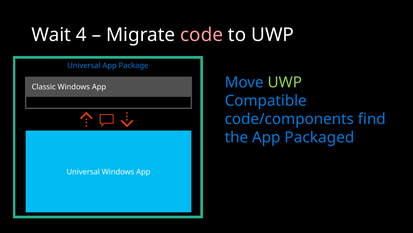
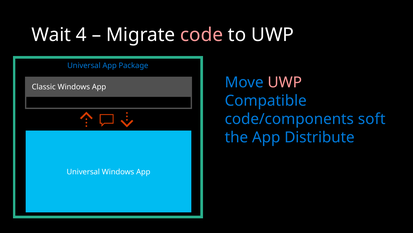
UWP at (285, 82) colour: light green -> pink
find: find -> soft
Packaged: Packaged -> Distribute
